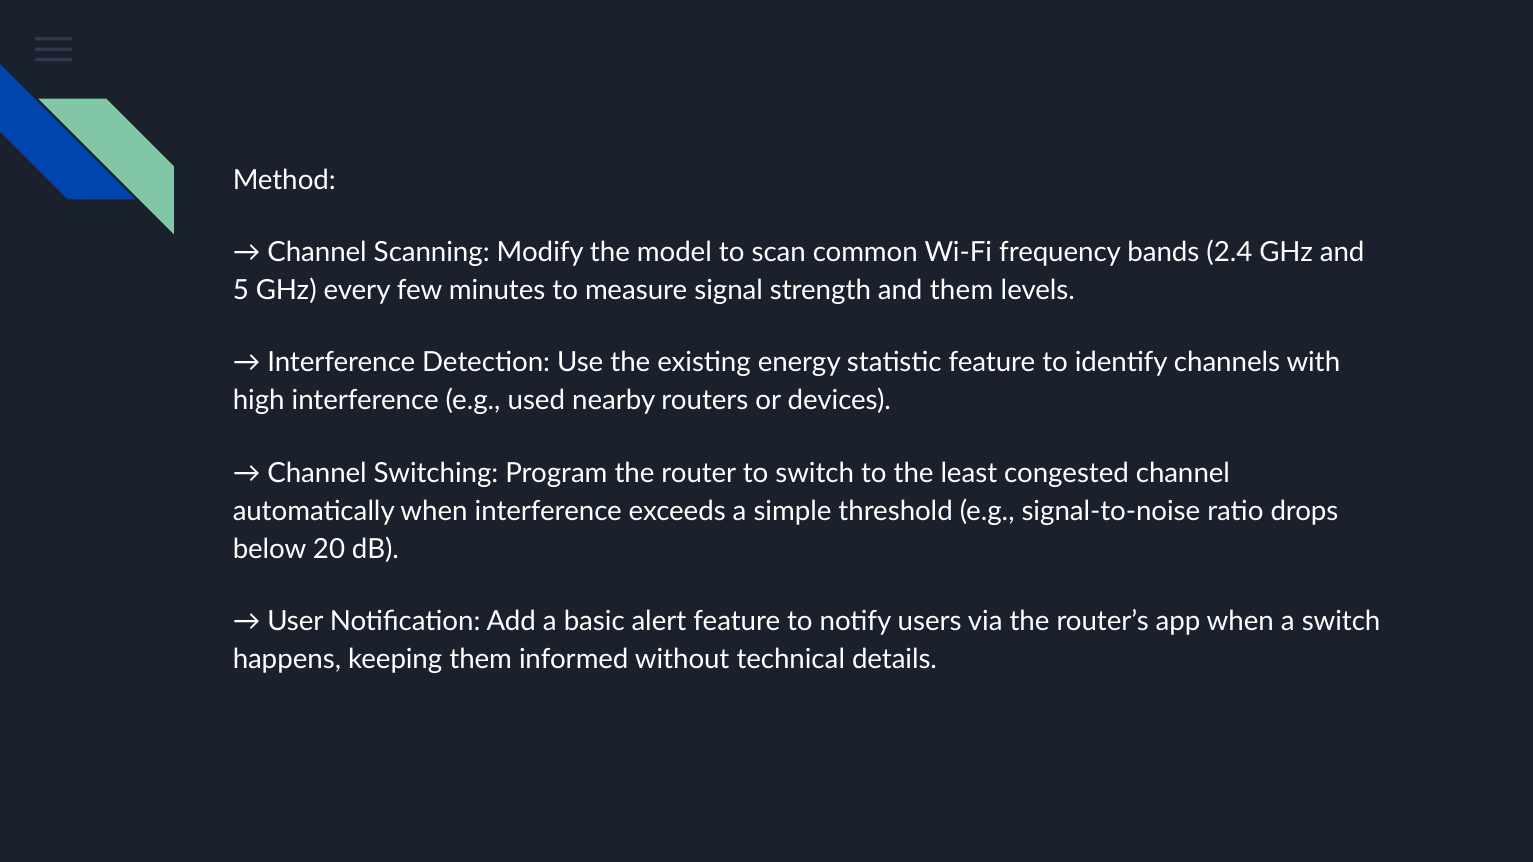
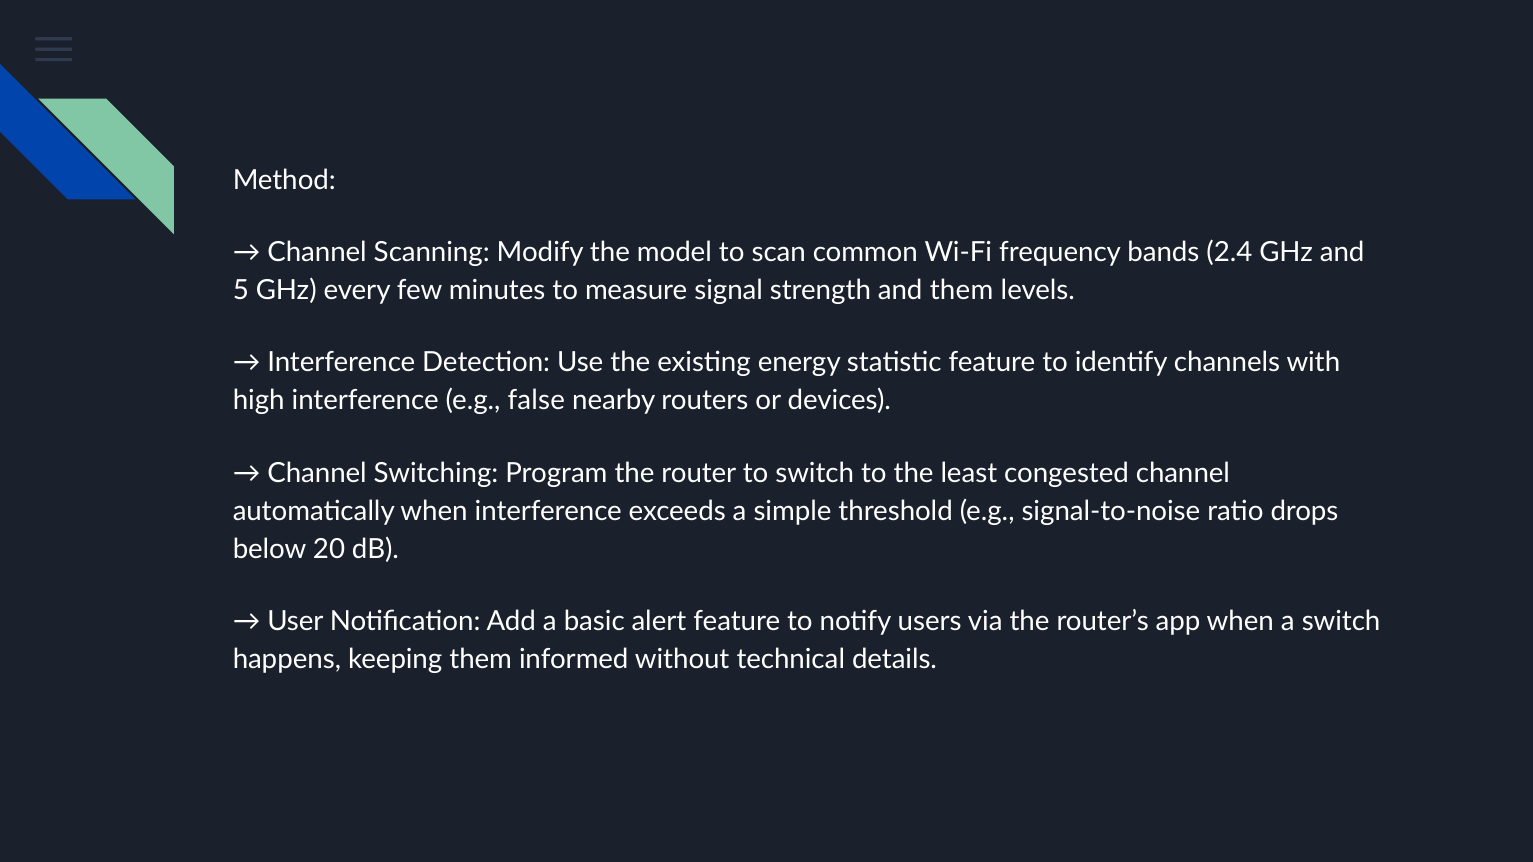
used: used -> false
